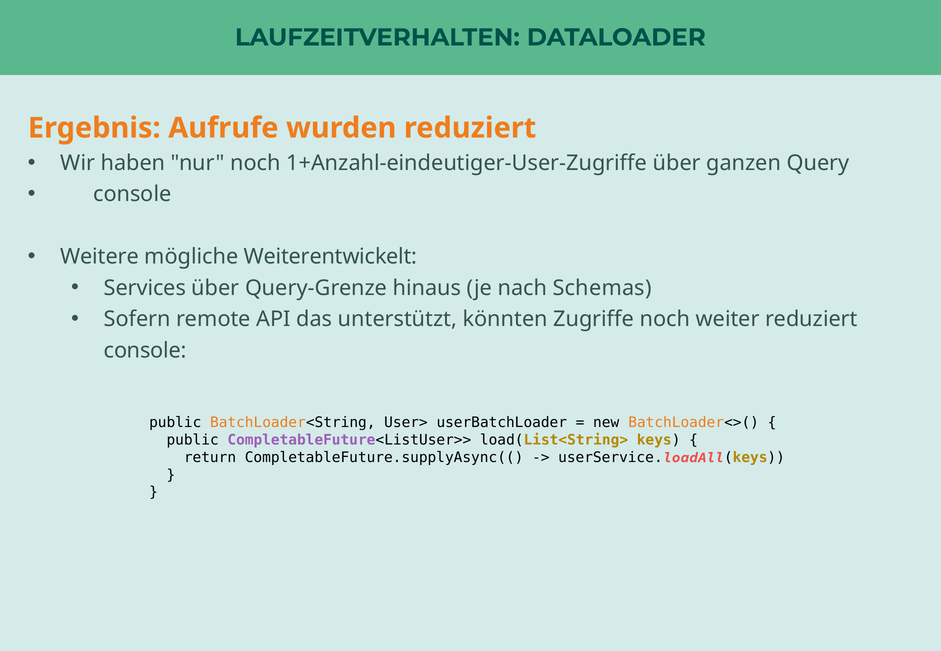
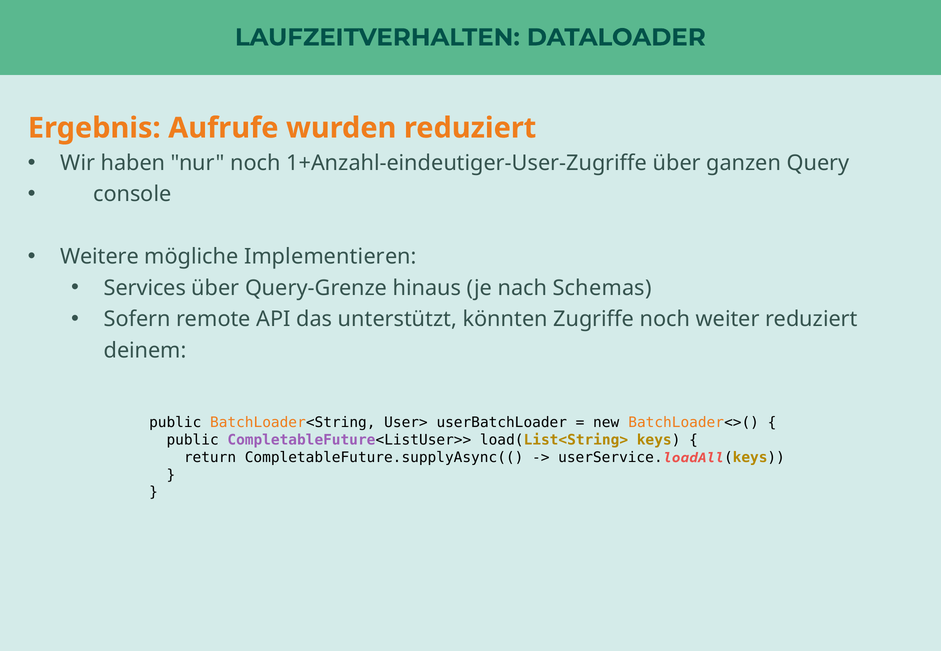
Weiterentwickelt: Weiterentwickelt -> Implementieren
console at (145, 351): console -> deinem
